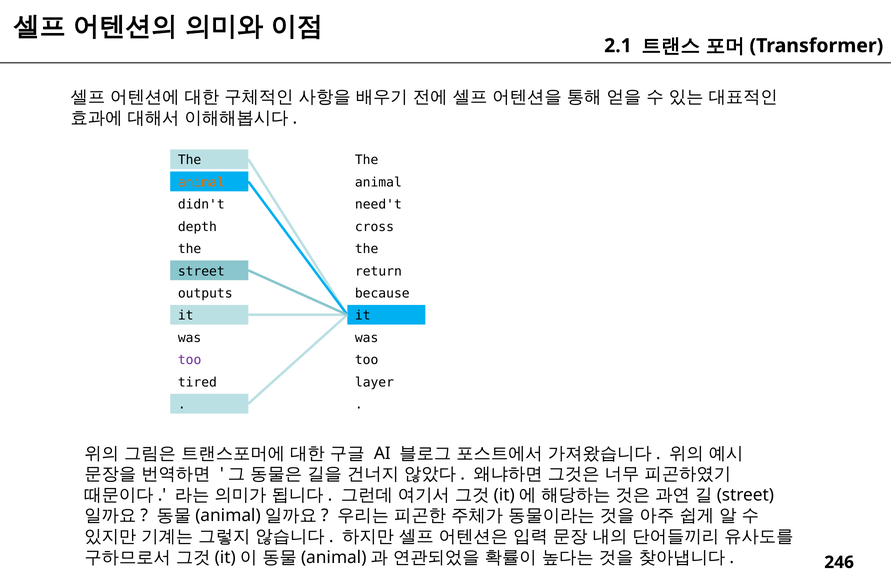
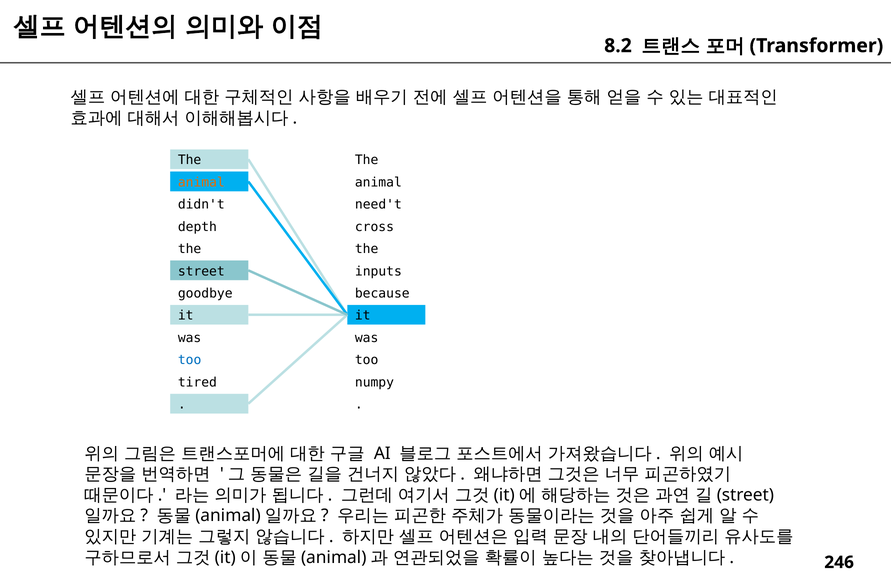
2.1: 2.1 -> 8.2
return: return -> inputs
outputs: outputs -> goodbye
too at (190, 360) colour: purple -> blue
layer: layer -> numpy
